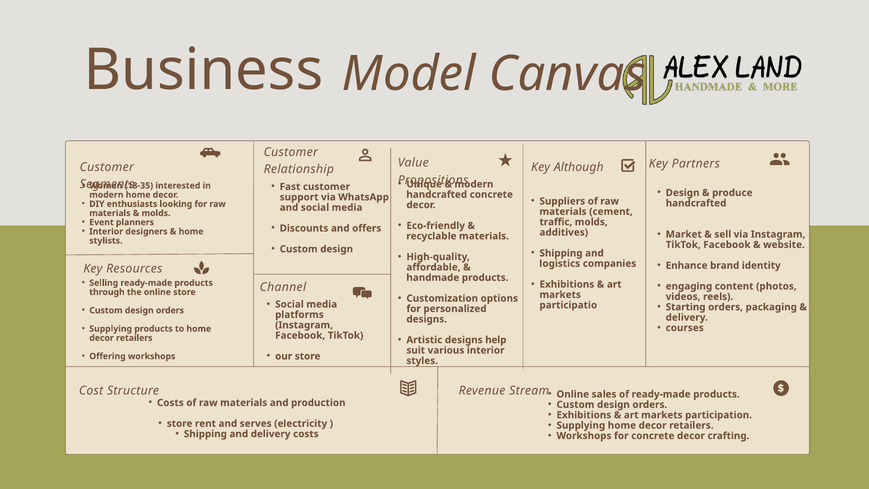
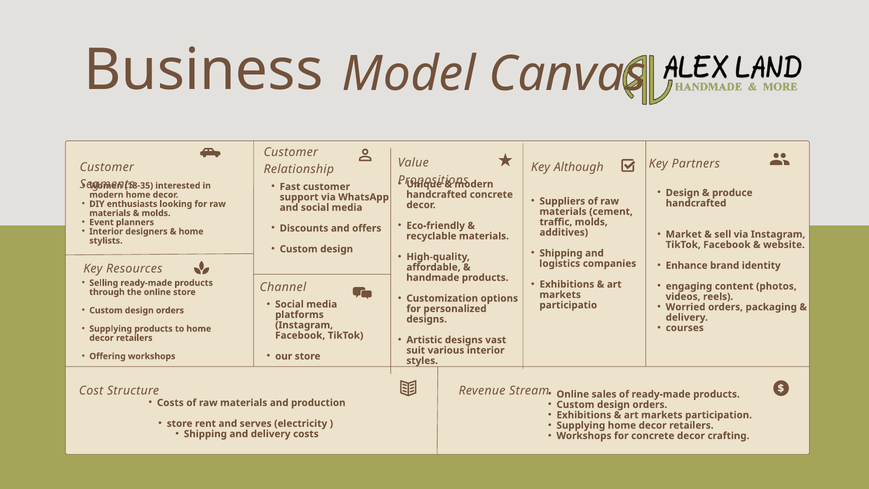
Starting: Starting -> Worried
help: help -> vast
